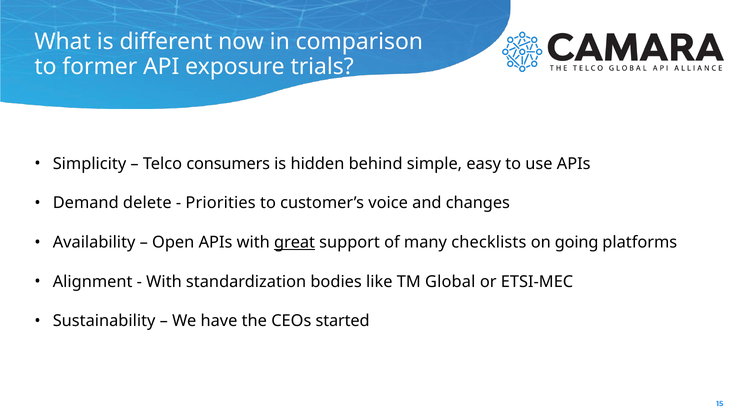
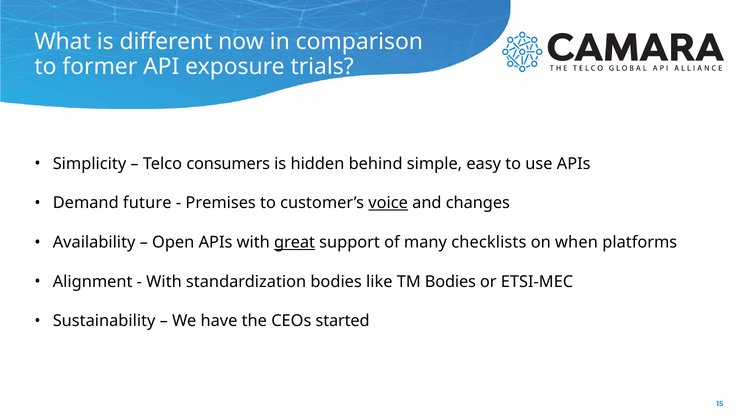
delete: delete -> future
Priorities: Priorities -> Premises
voice underline: none -> present
going: going -> when
TM Global: Global -> Bodies
